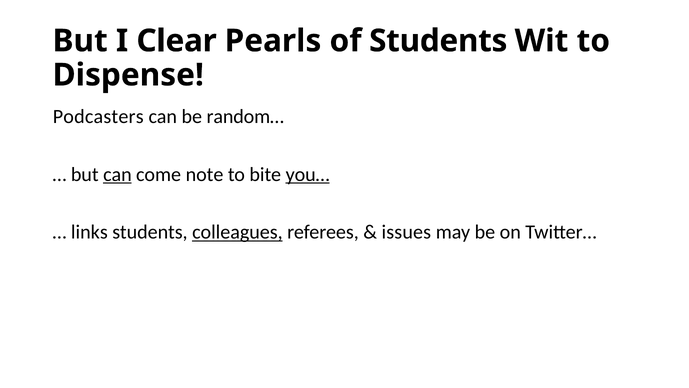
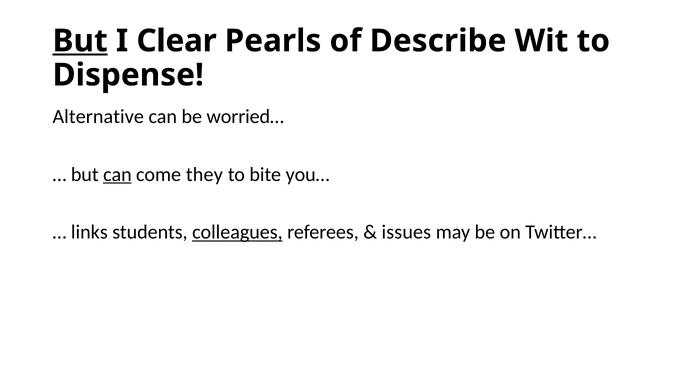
But at (80, 41) underline: none -> present
of Students: Students -> Describe
Podcasters: Podcasters -> Alternative
random…: random… -> worried…
note: note -> they
you… underline: present -> none
